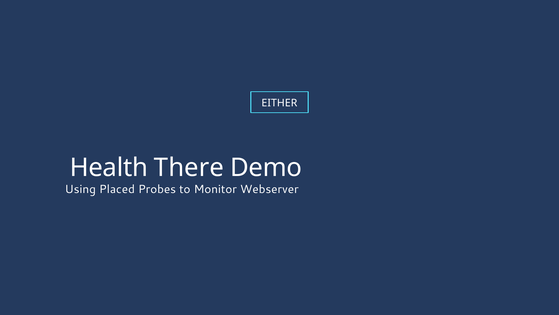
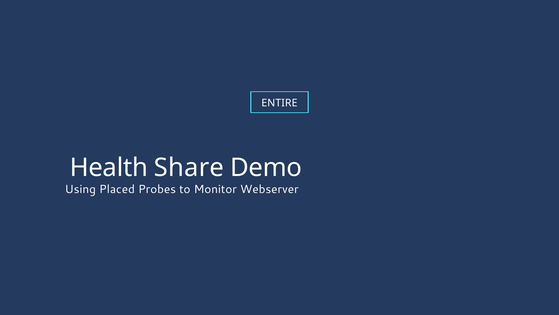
EITHER: EITHER -> ENTIRE
There: There -> Share
